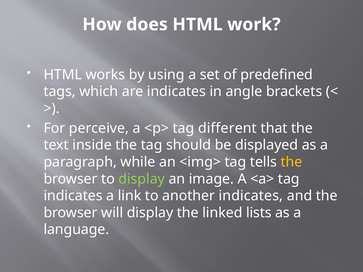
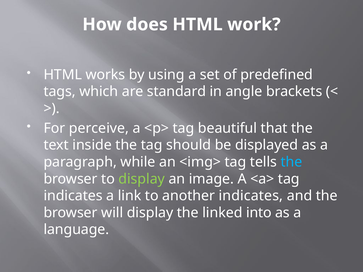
are indicates: indicates -> standard
different: different -> beautiful
the at (291, 162) colour: yellow -> light blue
lists: lists -> into
